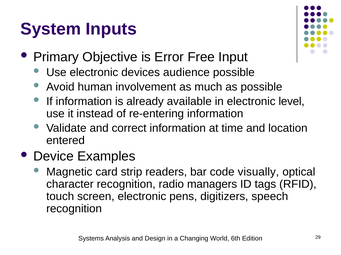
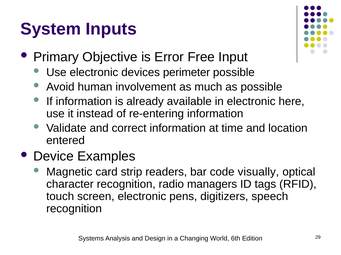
audience: audience -> perimeter
level: level -> here
